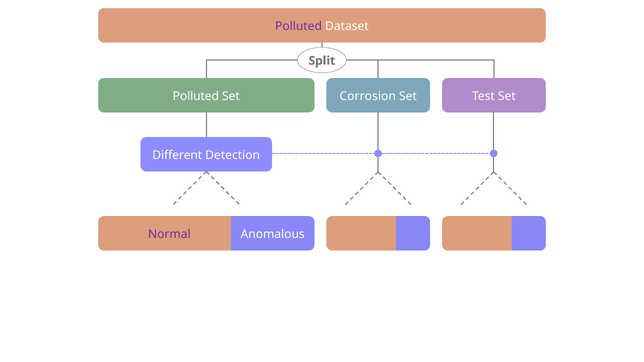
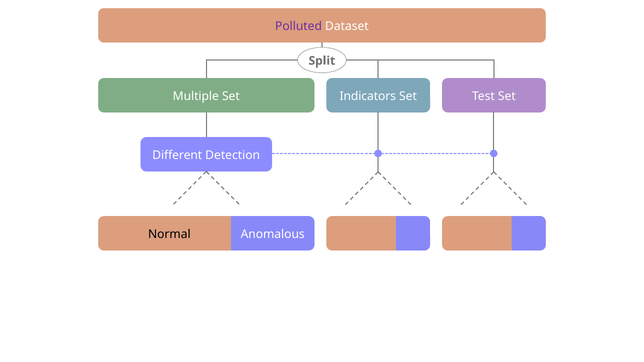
Polluted at (196, 96): Polluted -> Multiple
Corrosion: Corrosion -> Indicators
Normal colour: purple -> black
